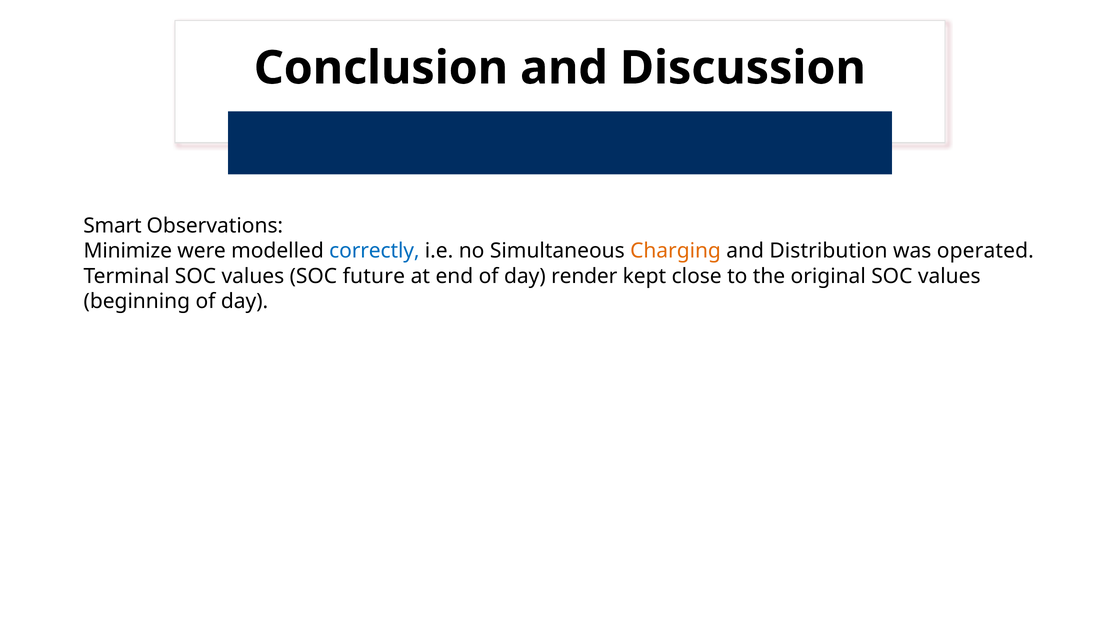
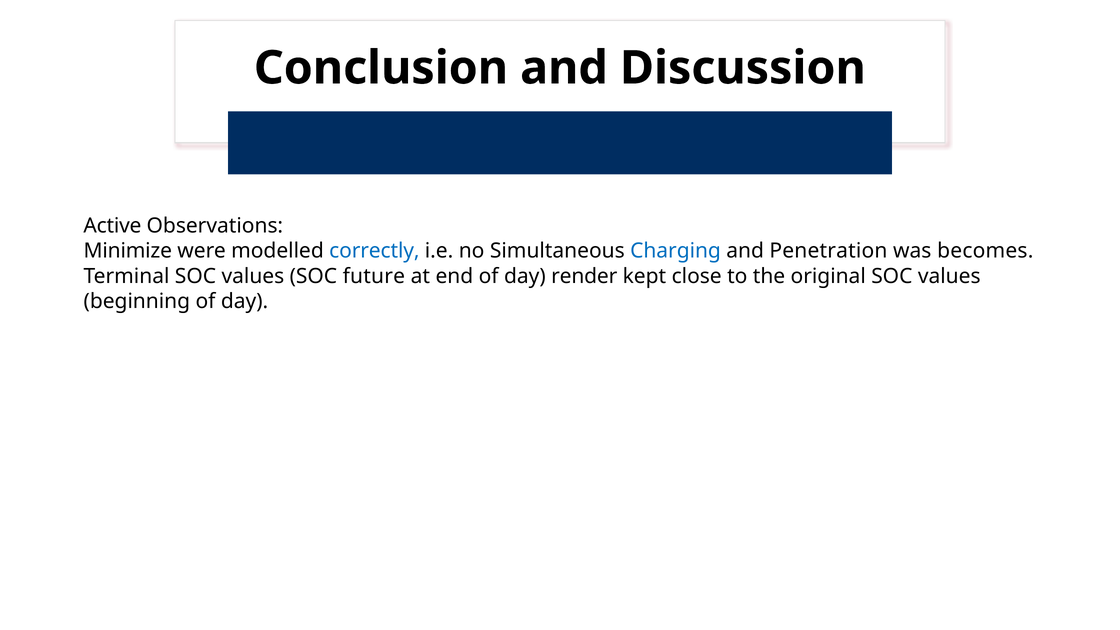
Smart: Smart -> Active
Charging colour: orange -> blue
Distribution: Distribution -> Penetration
operated: operated -> becomes
